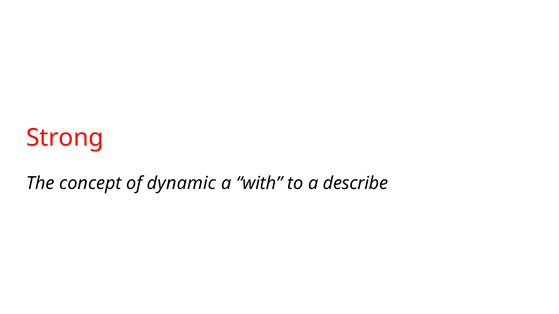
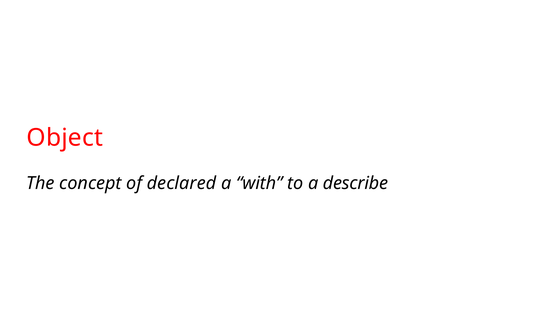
Strong: Strong -> Object
dynamic: dynamic -> declared
